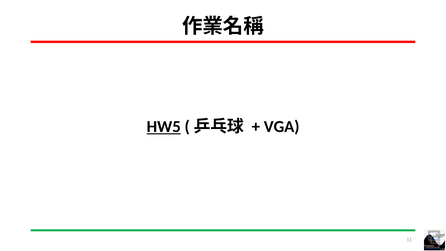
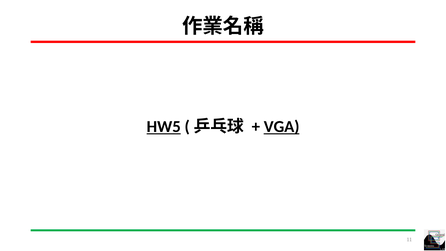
VGA underline: none -> present
